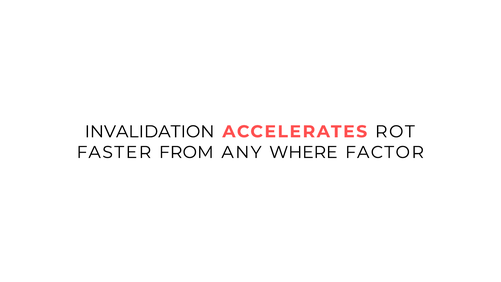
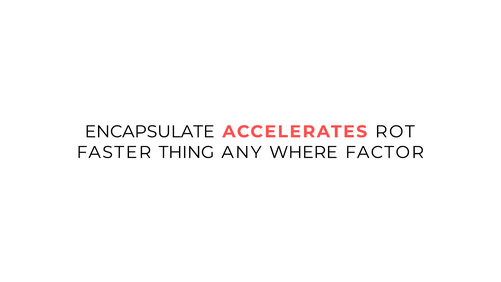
INVALIDATION: INVALIDATION -> ENCAPSULATE
FROM: FROM -> THING
